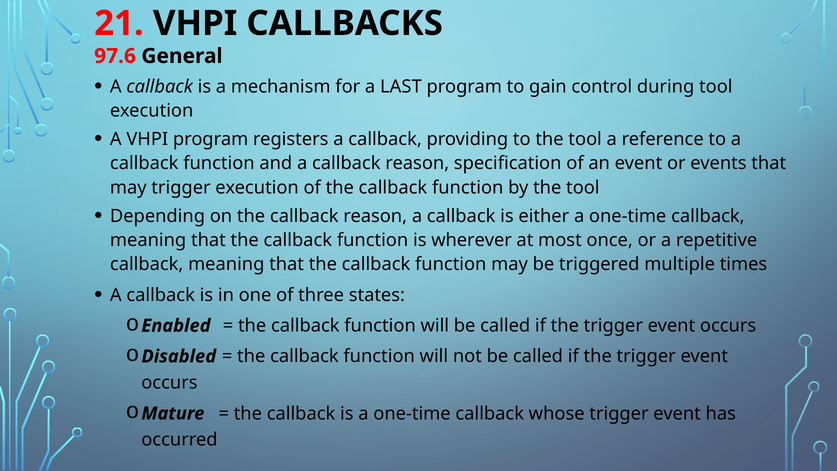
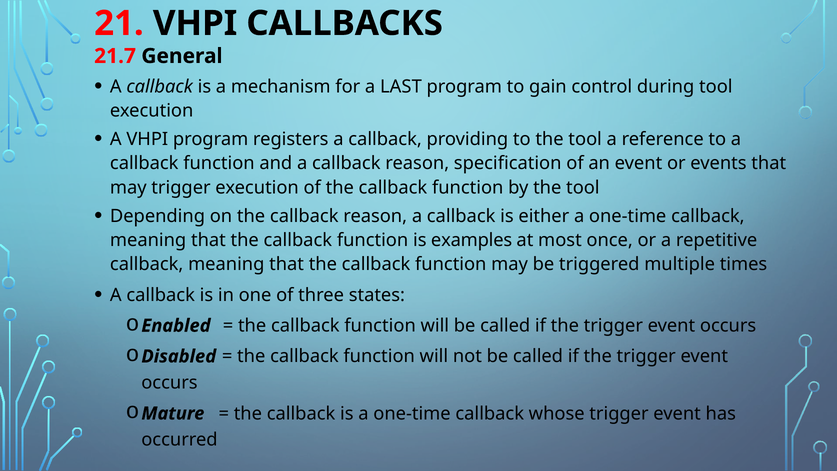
97.6: 97.6 -> 21.7
wherever: wherever -> examples
